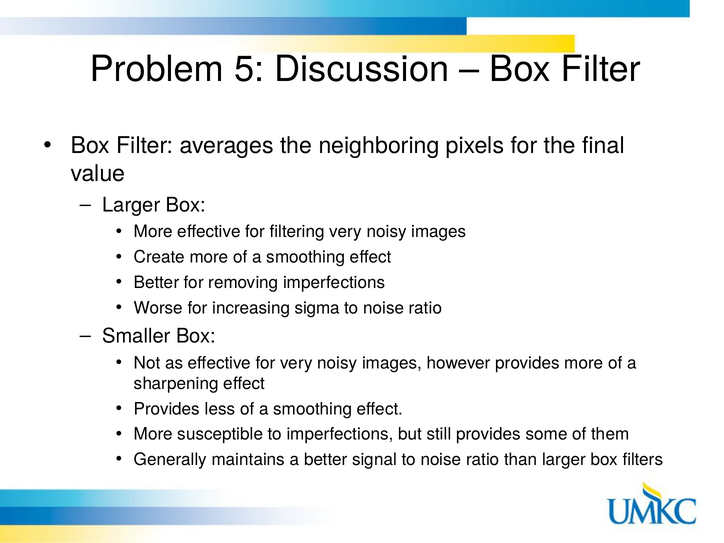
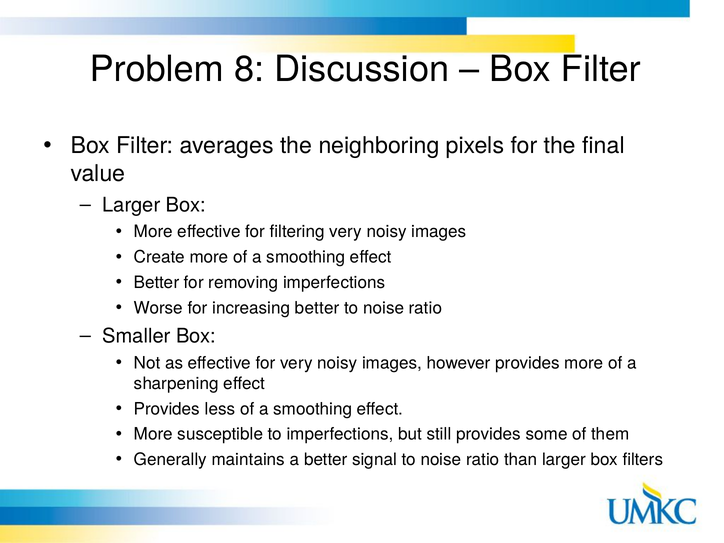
5: 5 -> 8
increasing sigma: sigma -> better
